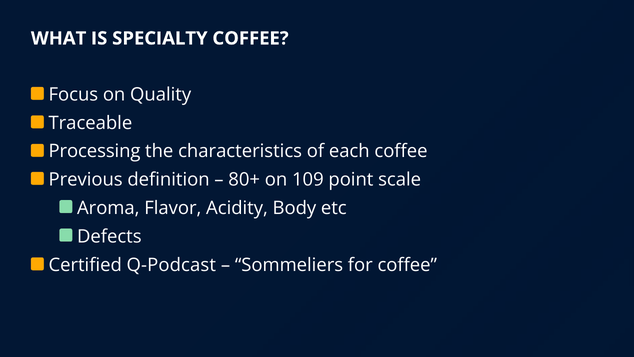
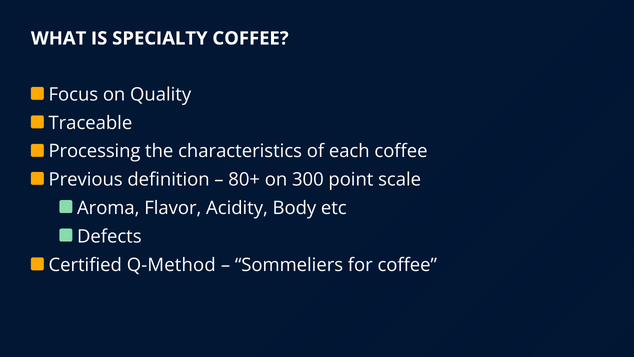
109: 109 -> 300
Q-Podcast: Q-Podcast -> Q-Method
